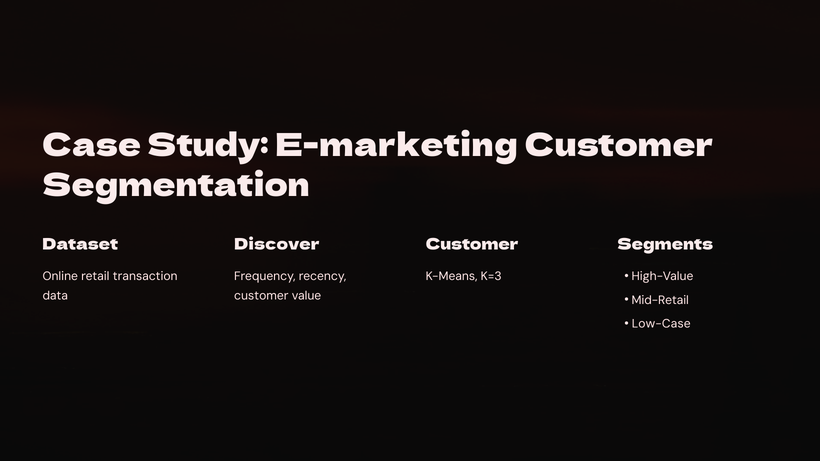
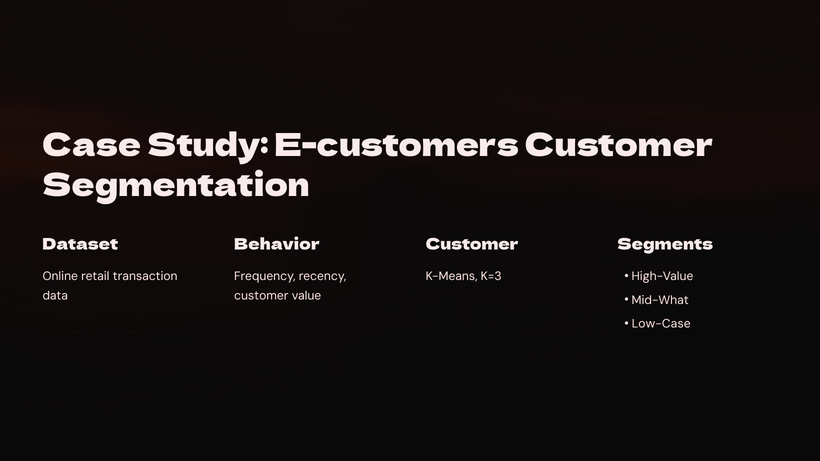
E-marketing: E-marketing -> E-customers
Discover: Discover -> Behavior
Mid-Retail: Mid-Retail -> Mid-What
